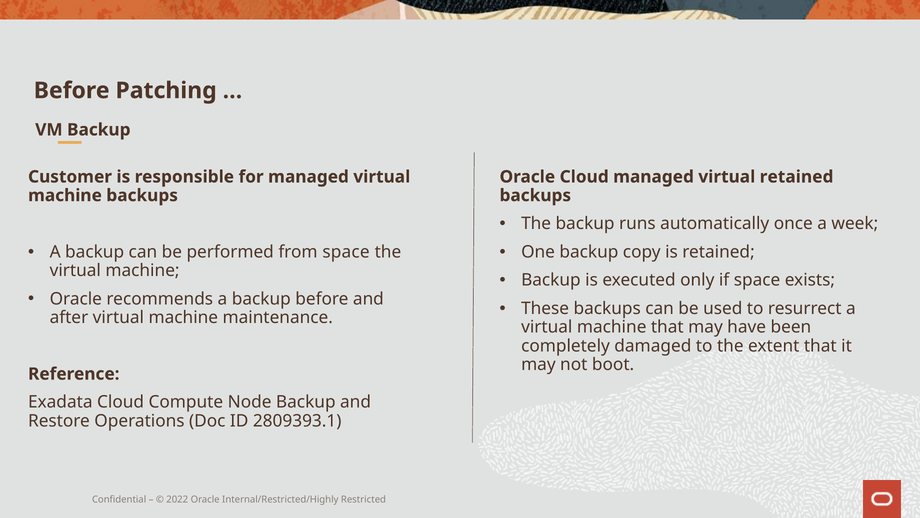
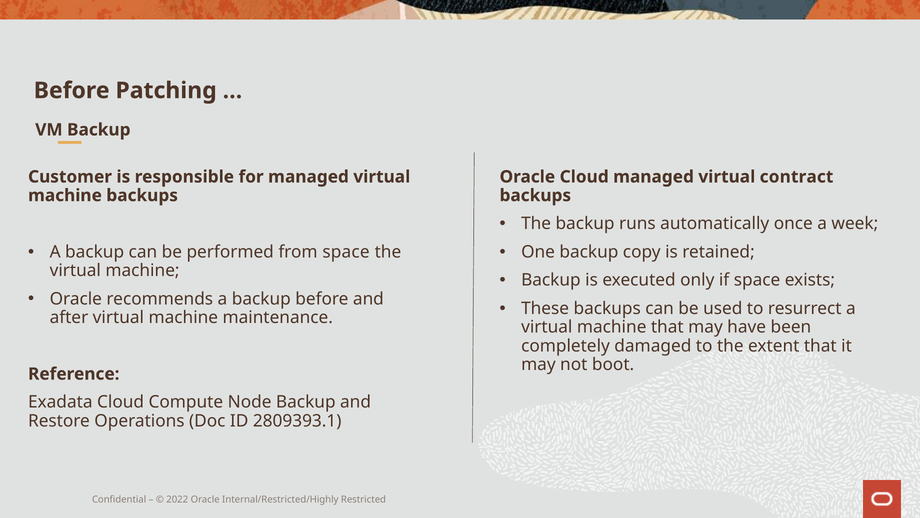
virtual retained: retained -> contract
